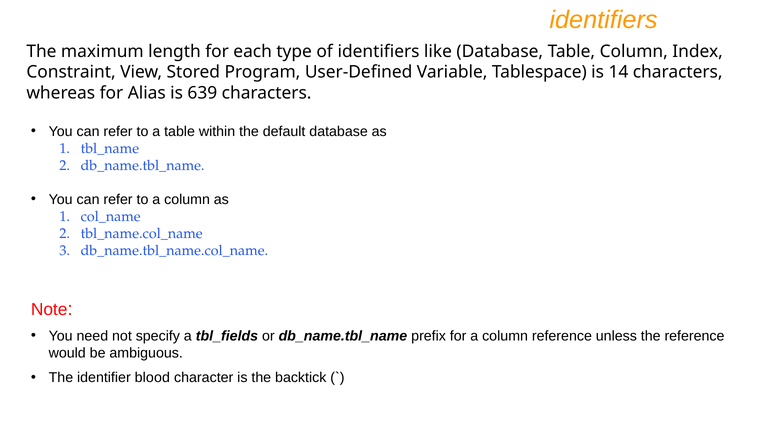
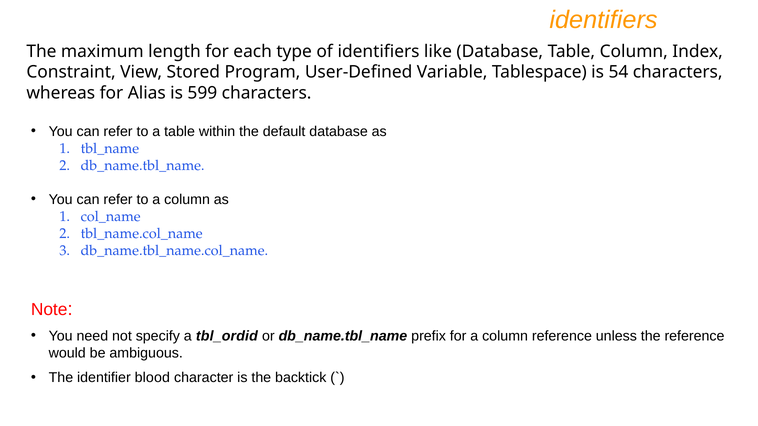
14: 14 -> 54
639: 639 -> 599
tbl_fields: tbl_fields -> tbl_ordid
